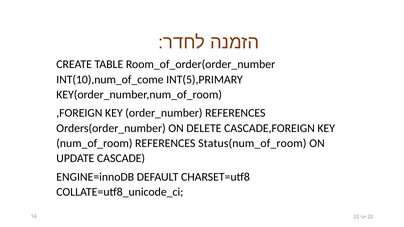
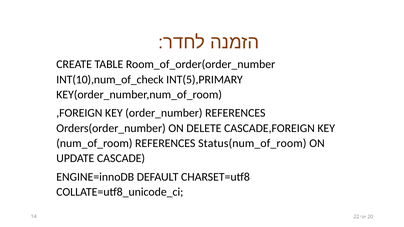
INT(10),num_of_come: INT(10),num_of_come -> INT(10),num_of_check
